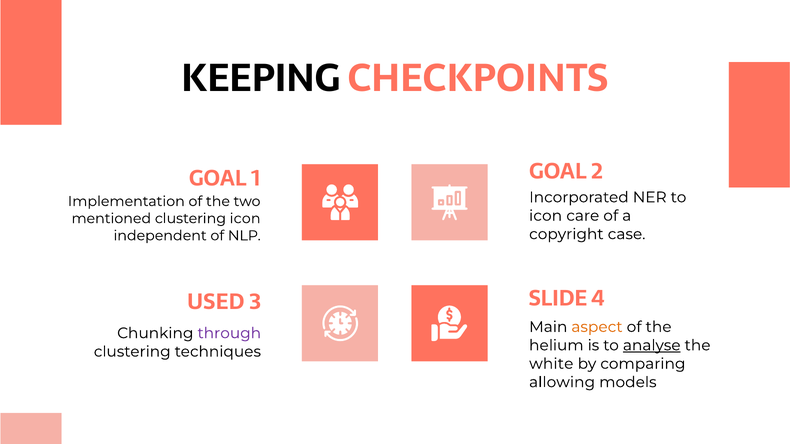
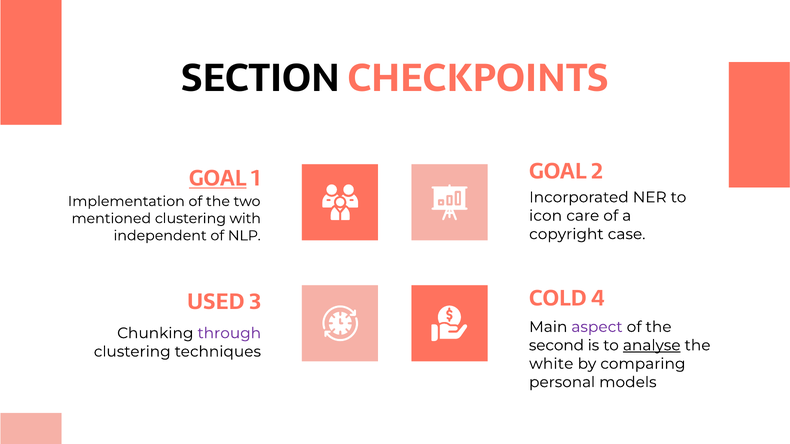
KEEPING: KEEPING -> SECTION
GOAL at (218, 179) underline: none -> present
clustering icon: icon -> with
SLIDE: SLIDE -> COLD
aspect colour: orange -> purple
helium: helium -> second
allowing: allowing -> personal
